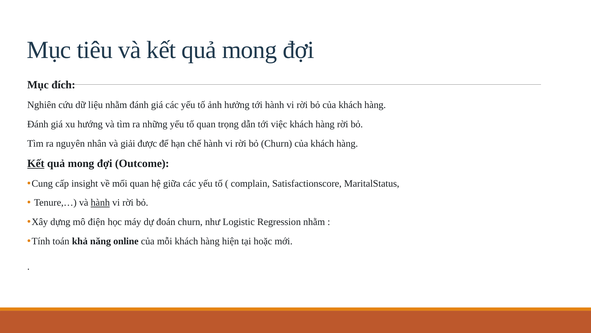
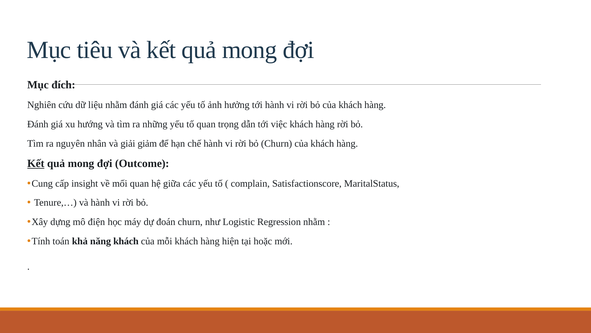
được: được -> giảm
hành at (100, 202) underline: present -> none
năng online: online -> khách
